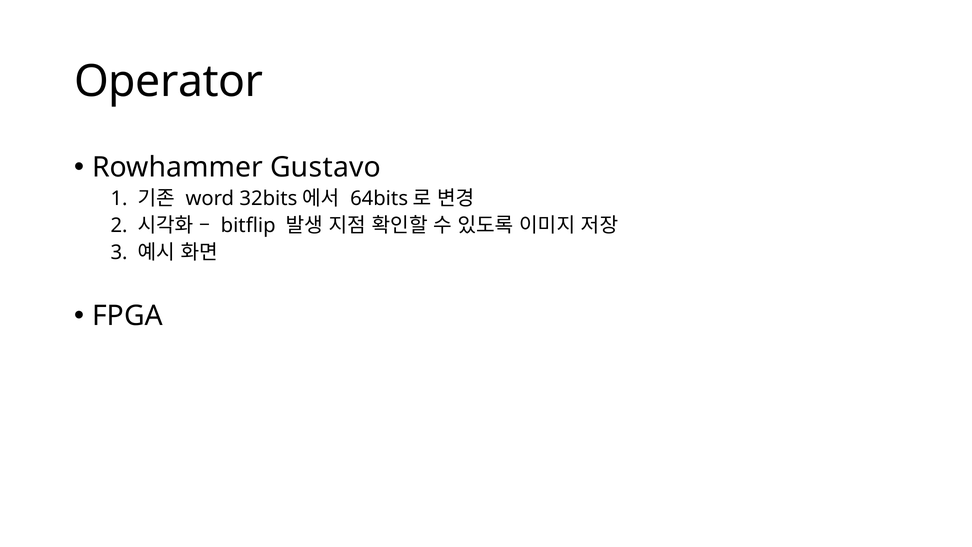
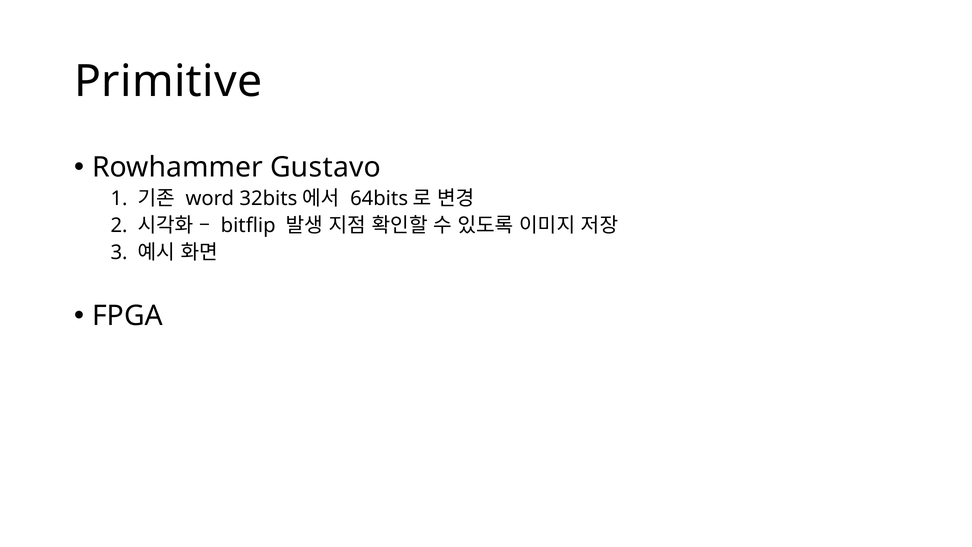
Operator: Operator -> Primitive
